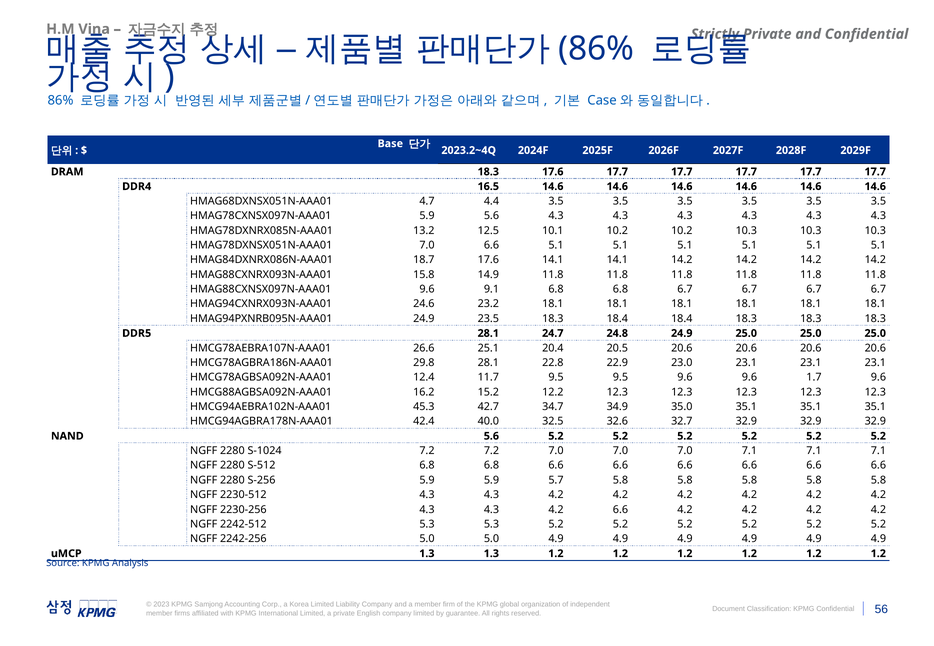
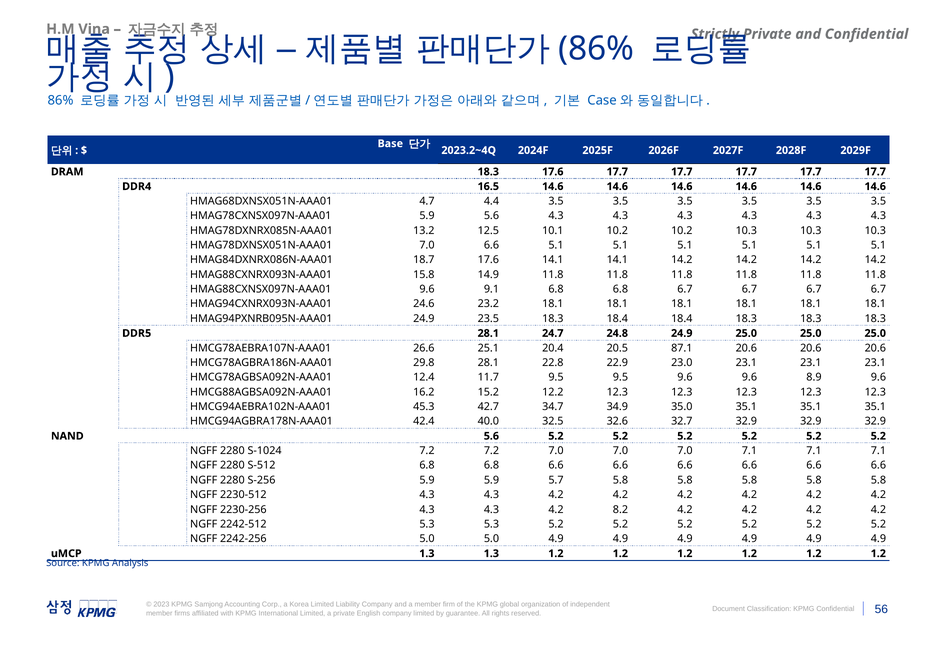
20.5 20.6: 20.6 -> 87.1
1.7: 1.7 -> 8.9
4.2 6.6: 6.6 -> 8.2
